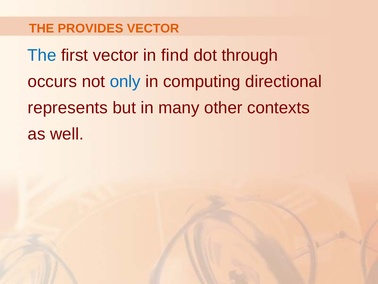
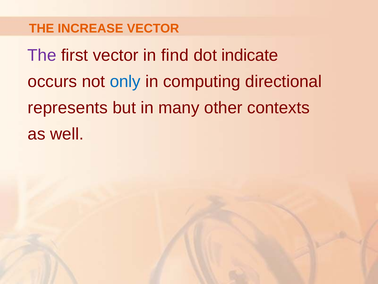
PROVIDES: PROVIDES -> INCREASE
The at (42, 55) colour: blue -> purple
through: through -> indicate
